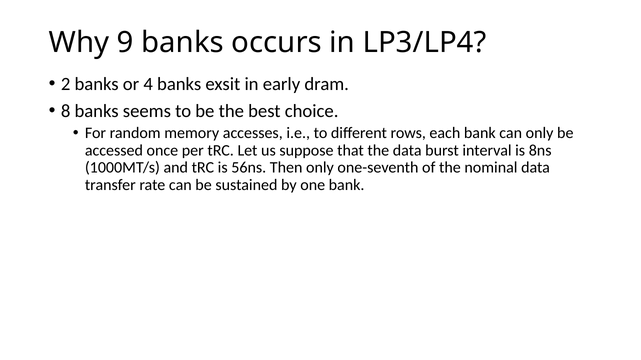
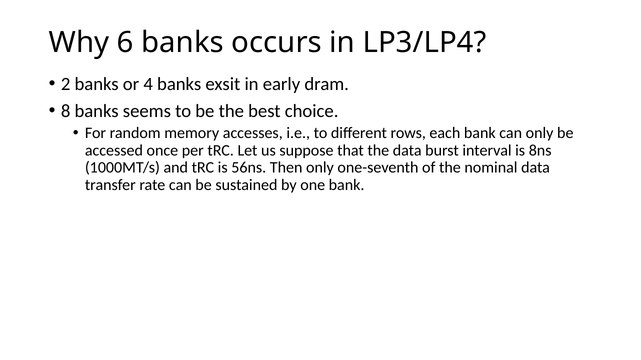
9: 9 -> 6
